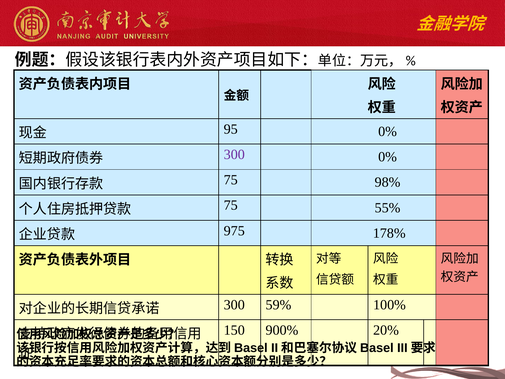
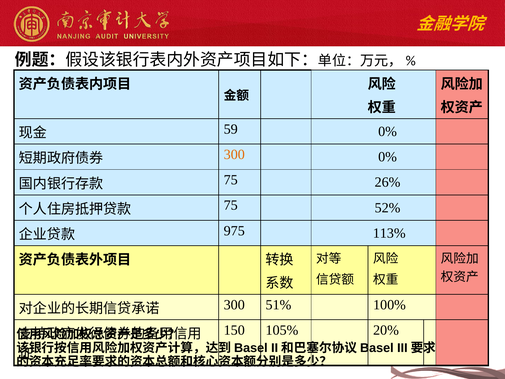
95: 95 -> 59
300 at (234, 154) colour: purple -> orange
98%: 98% -> 26%
55%: 55% -> 52%
178%: 178% -> 113%
59%: 59% -> 51%
900%: 900% -> 105%
